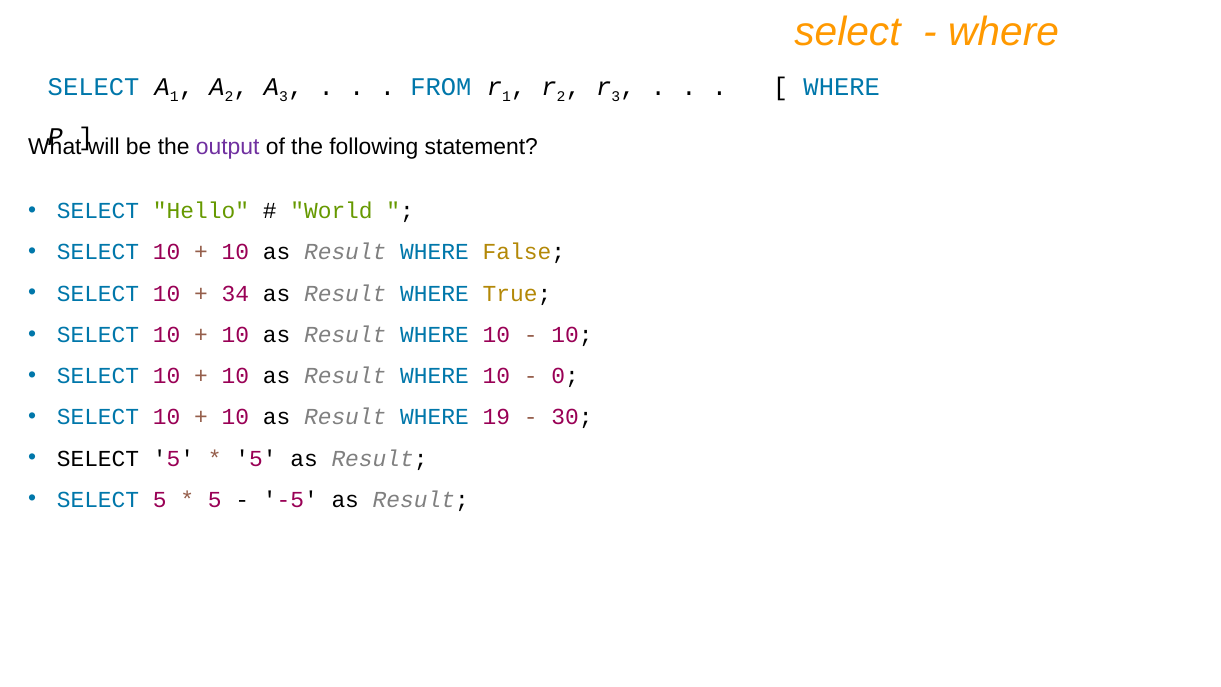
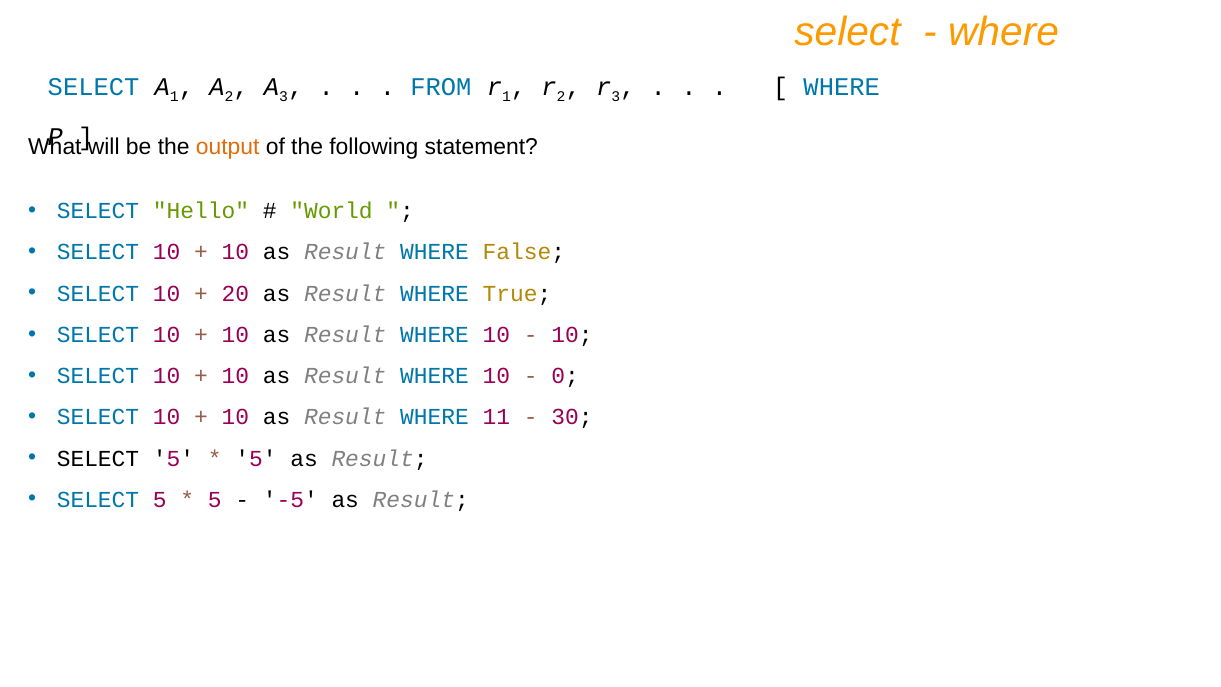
output colour: purple -> orange
34: 34 -> 20
19: 19 -> 11
